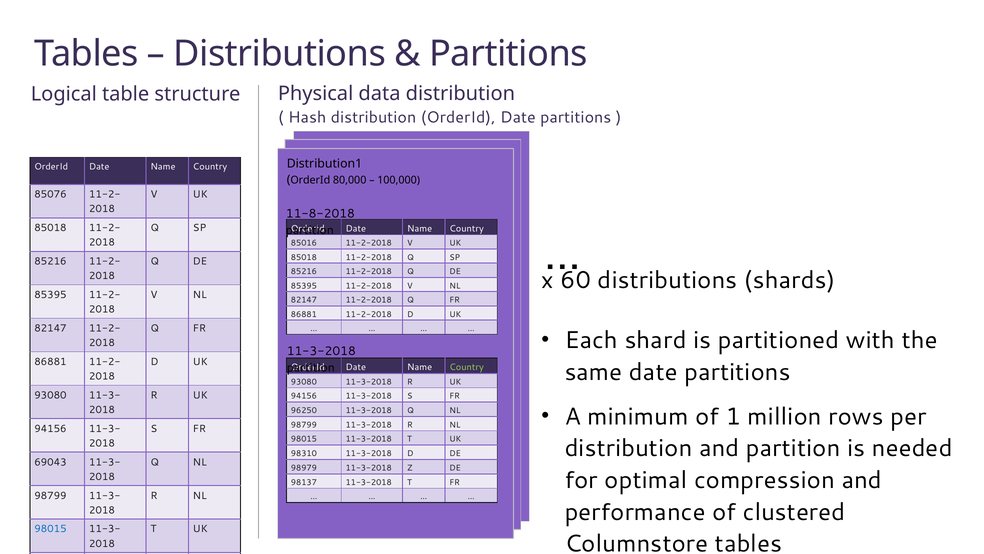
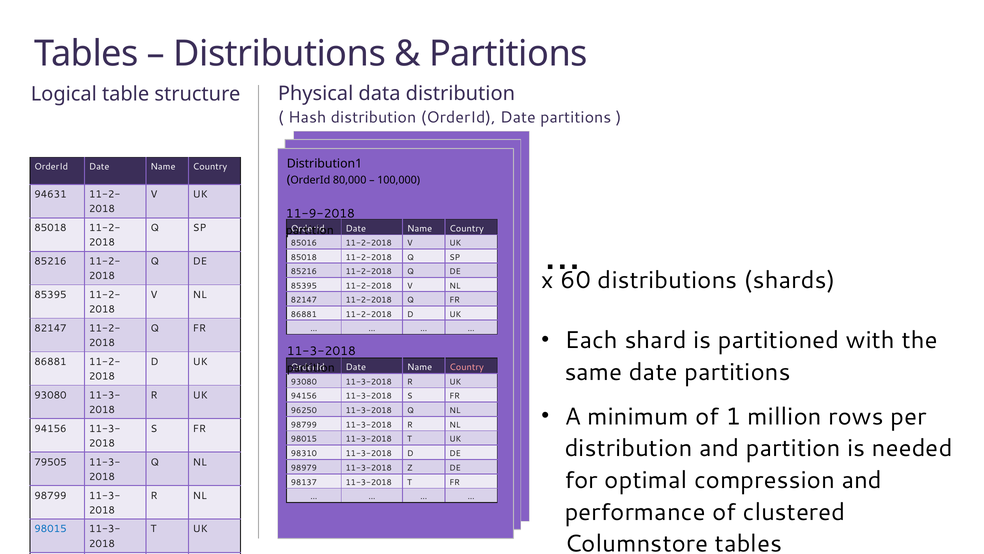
85076: 85076 -> 94631
11-8-2018: 11-8-2018 -> 11-9-2018
Country at (467, 367) colour: light green -> pink
69043: 69043 -> 79505
